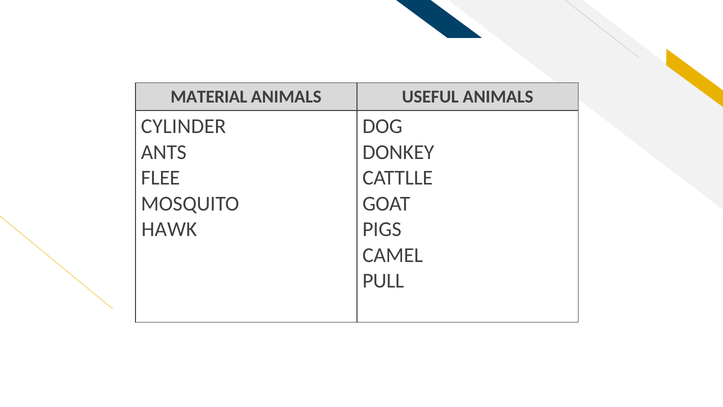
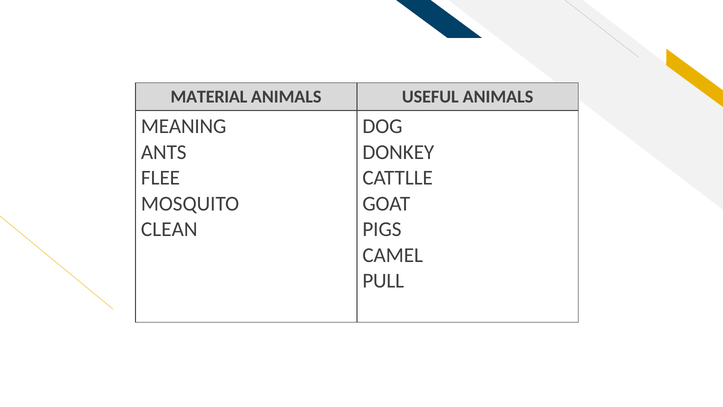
CYLINDER: CYLINDER -> MEANING
HAWK: HAWK -> CLEAN
